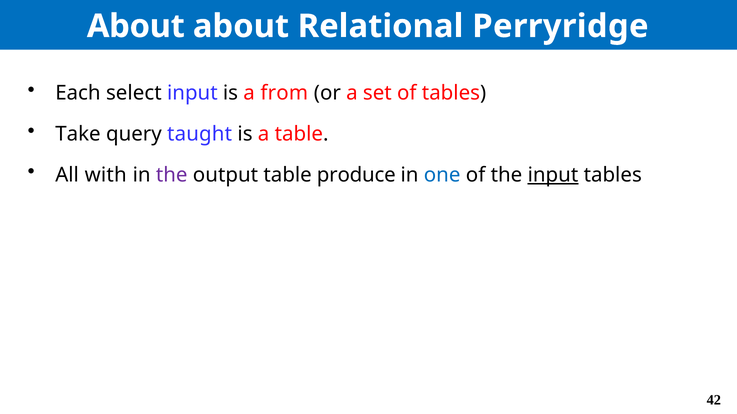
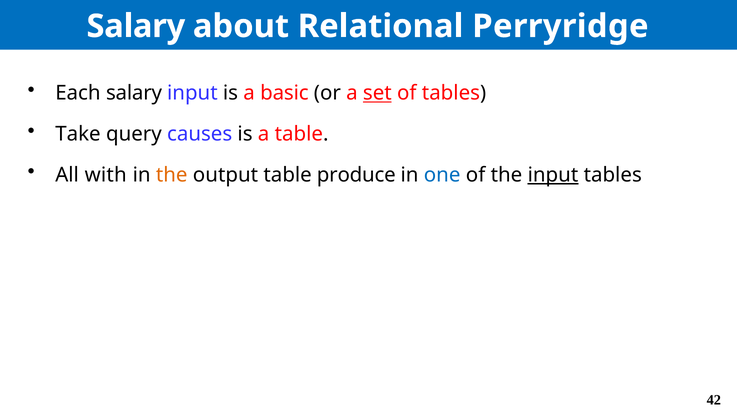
About at (136, 26): About -> Salary
Each select: select -> salary
from: from -> basic
set underline: none -> present
taught: taught -> causes
the at (172, 175) colour: purple -> orange
